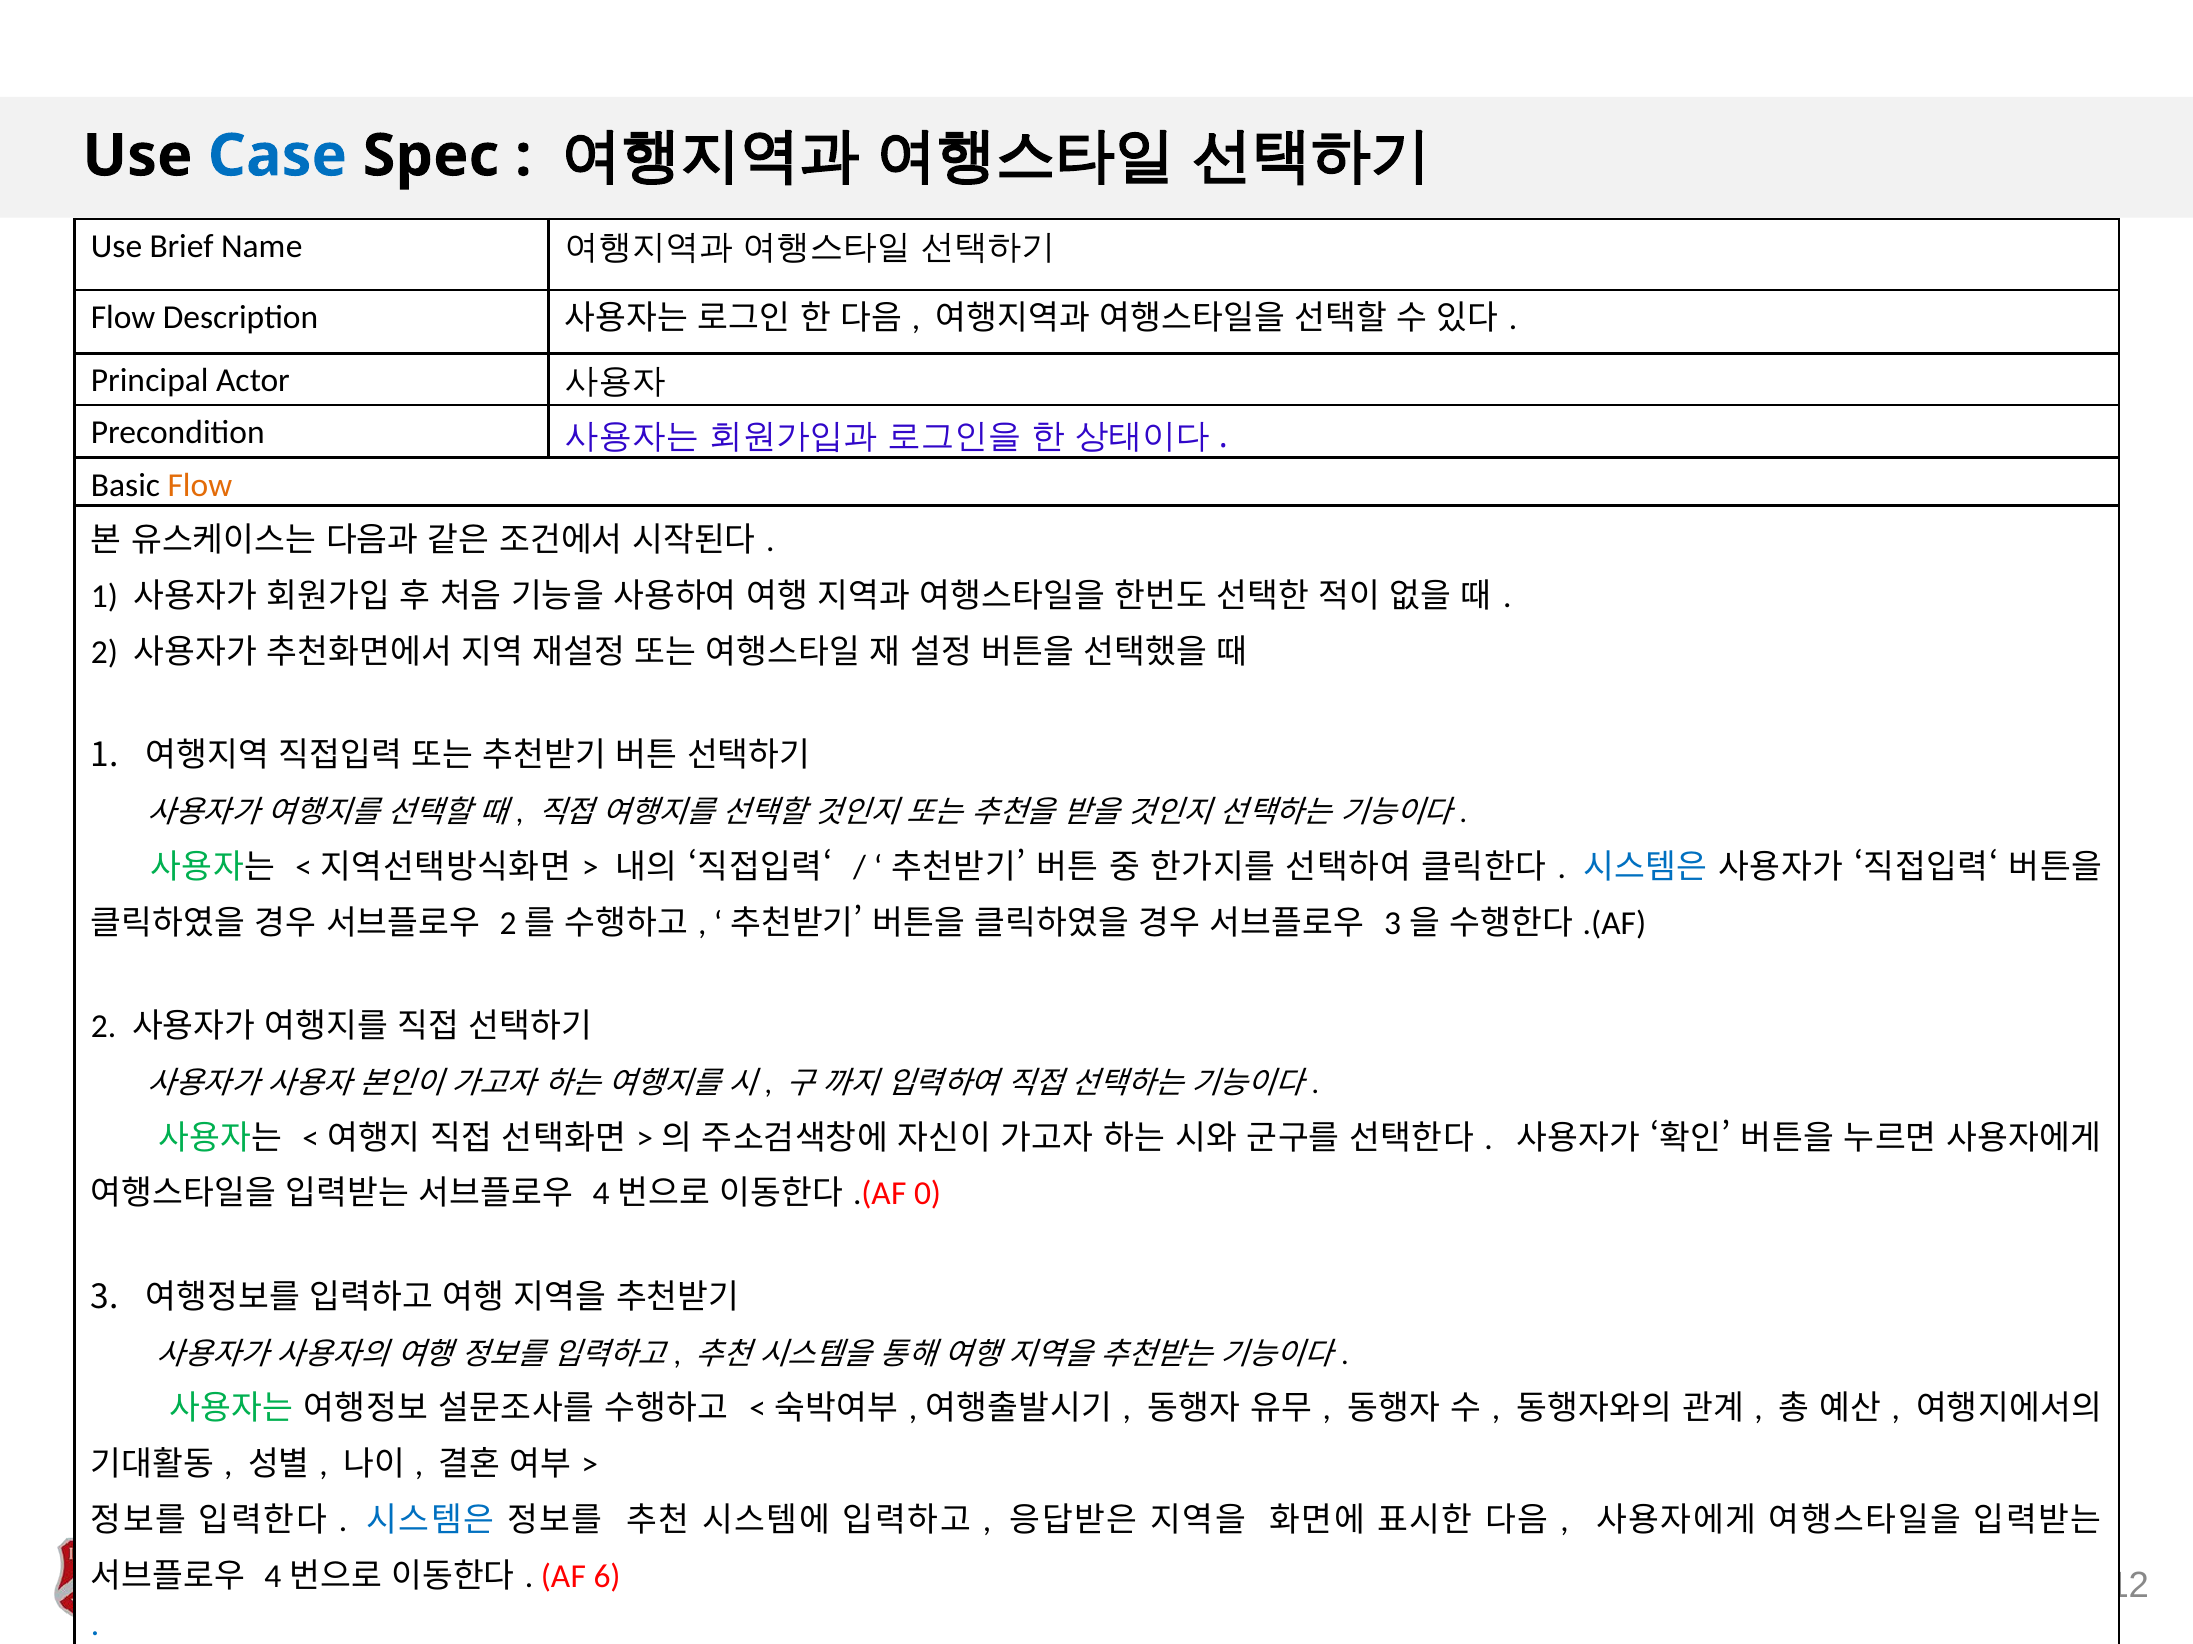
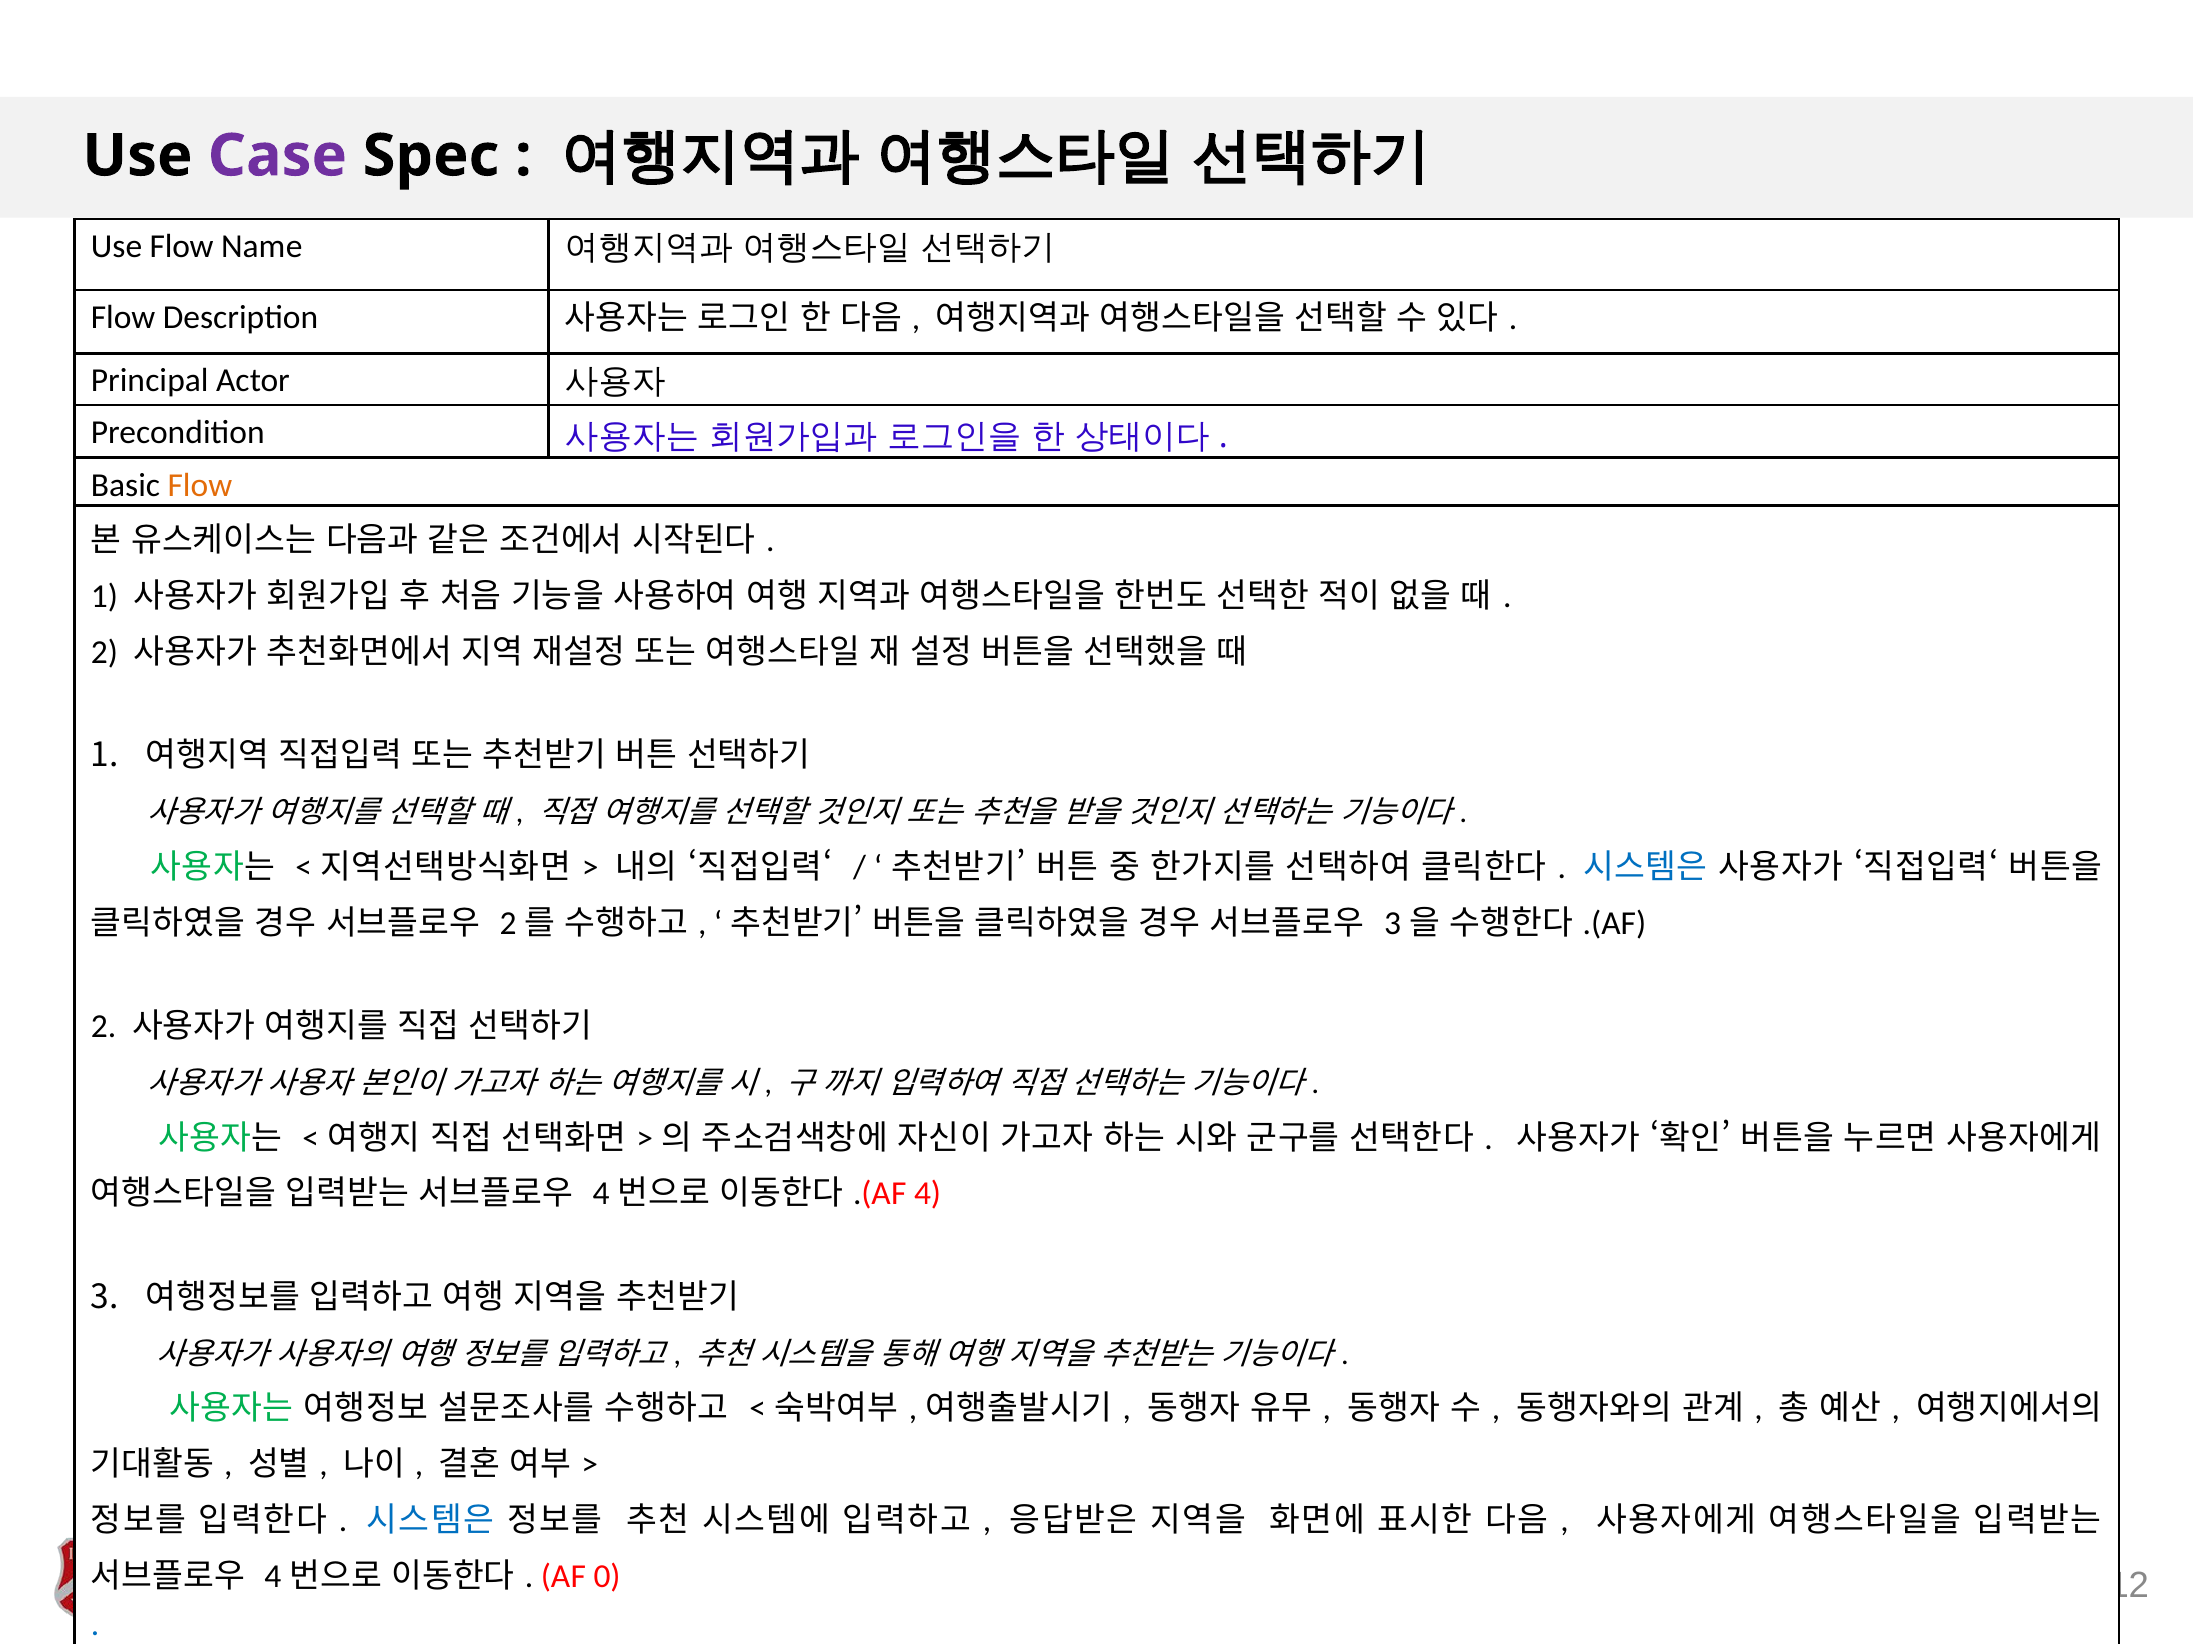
Case colour: blue -> purple
Use Brief: Brief -> Flow
0: 0 -> 4
6: 6 -> 0
